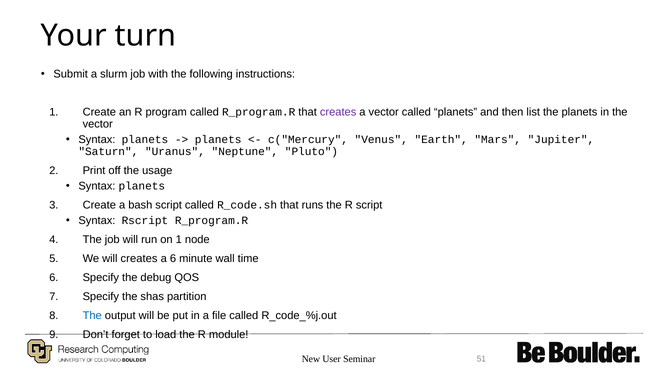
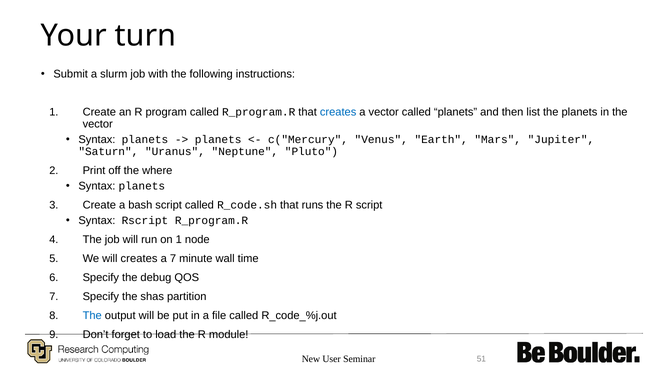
creates at (338, 112) colour: purple -> blue
usage: usage -> where
a 6: 6 -> 7
